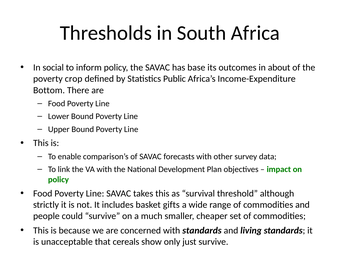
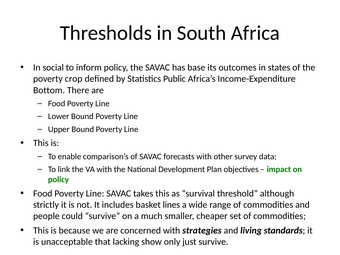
about: about -> states
gifts: gifts -> lines
with standards: standards -> strategies
cereals: cereals -> lacking
